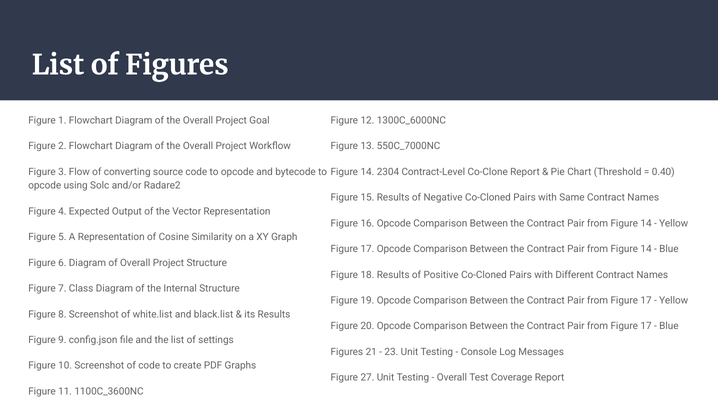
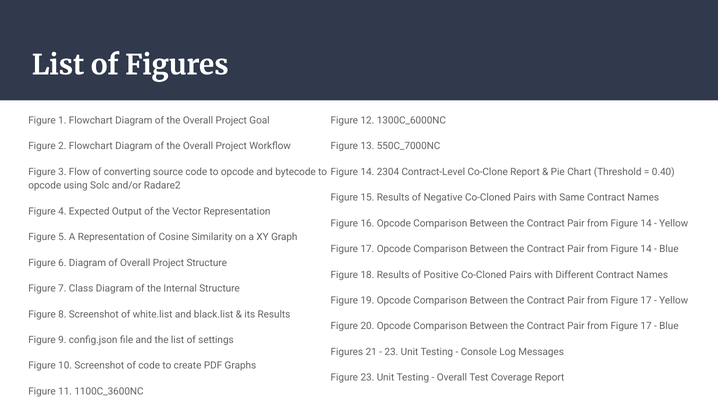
Figure 27: 27 -> 23
